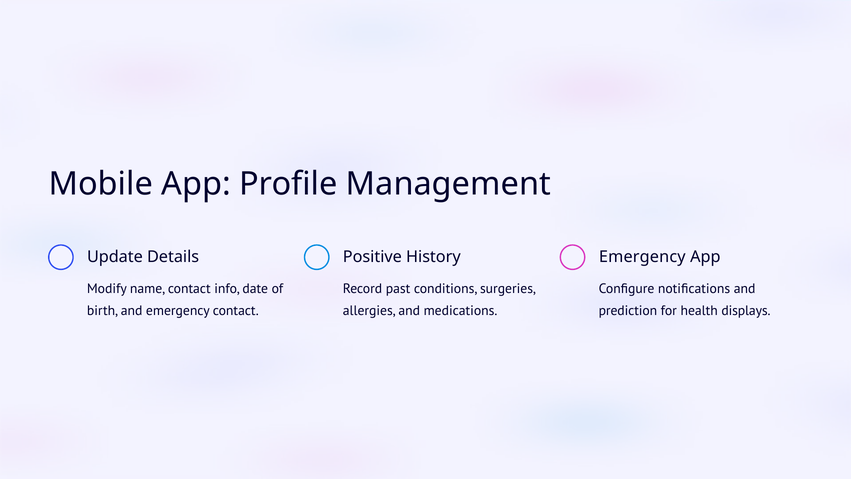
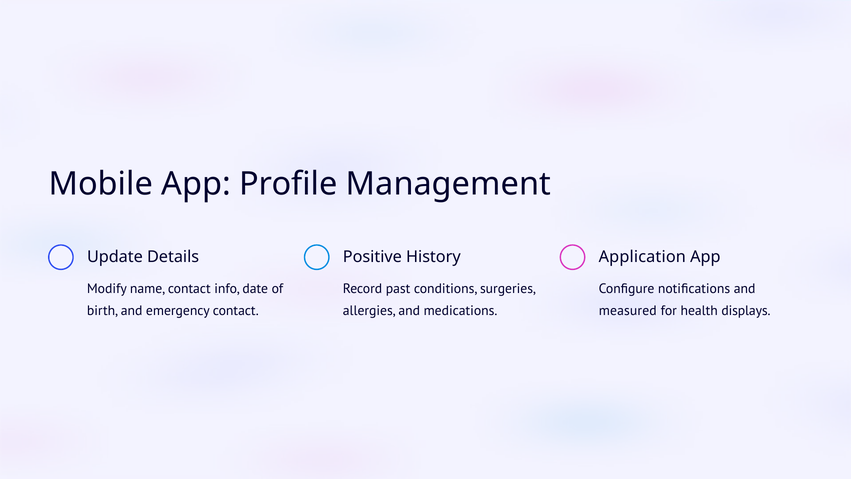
Emergency at (642, 257): Emergency -> Application
prediction: prediction -> measured
